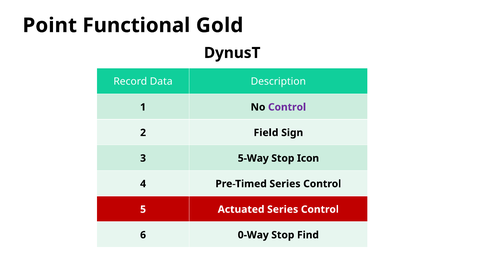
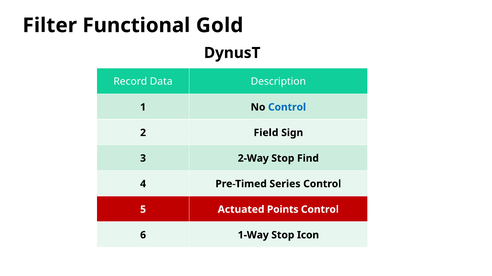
Point: Point -> Filter
Control at (287, 107) colour: purple -> blue
5-Way: 5-Way -> 2-Way
Icon: Icon -> Find
Actuated Series: Series -> Points
0-Way: 0-Way -> 1-Way
Find: Find -> Icon
